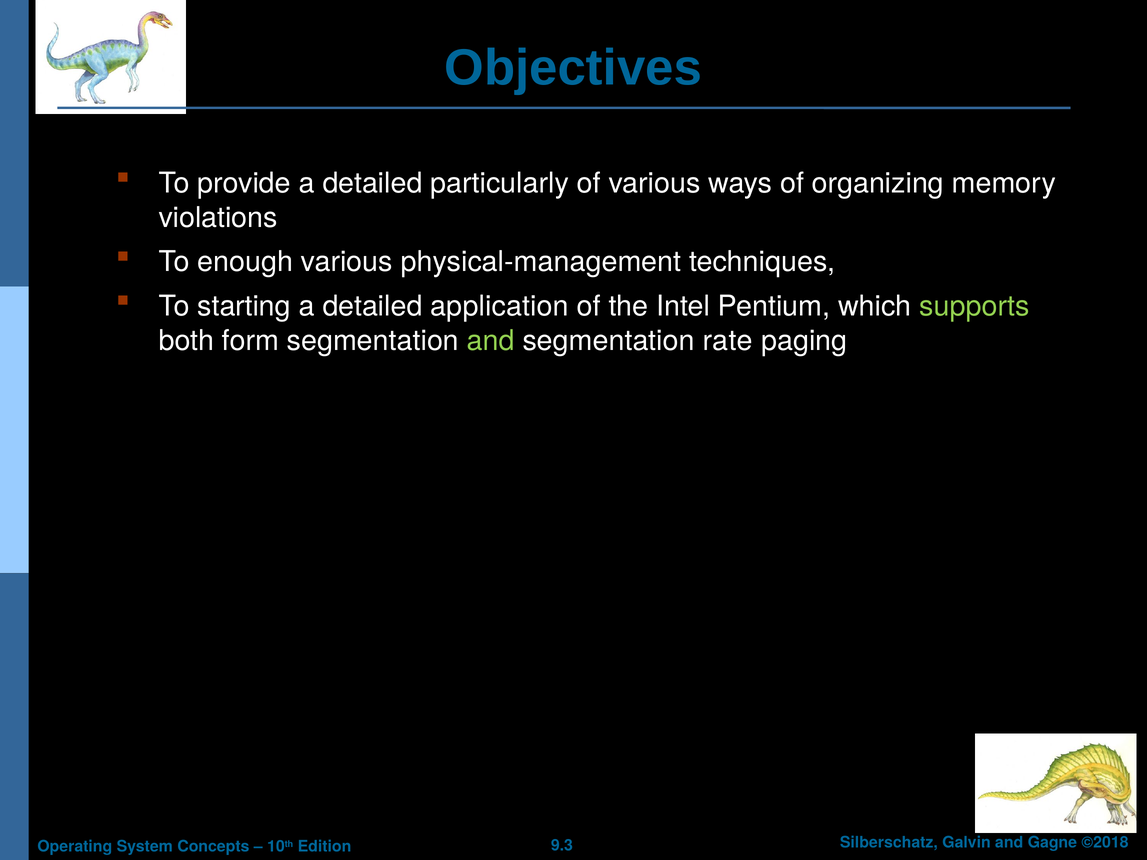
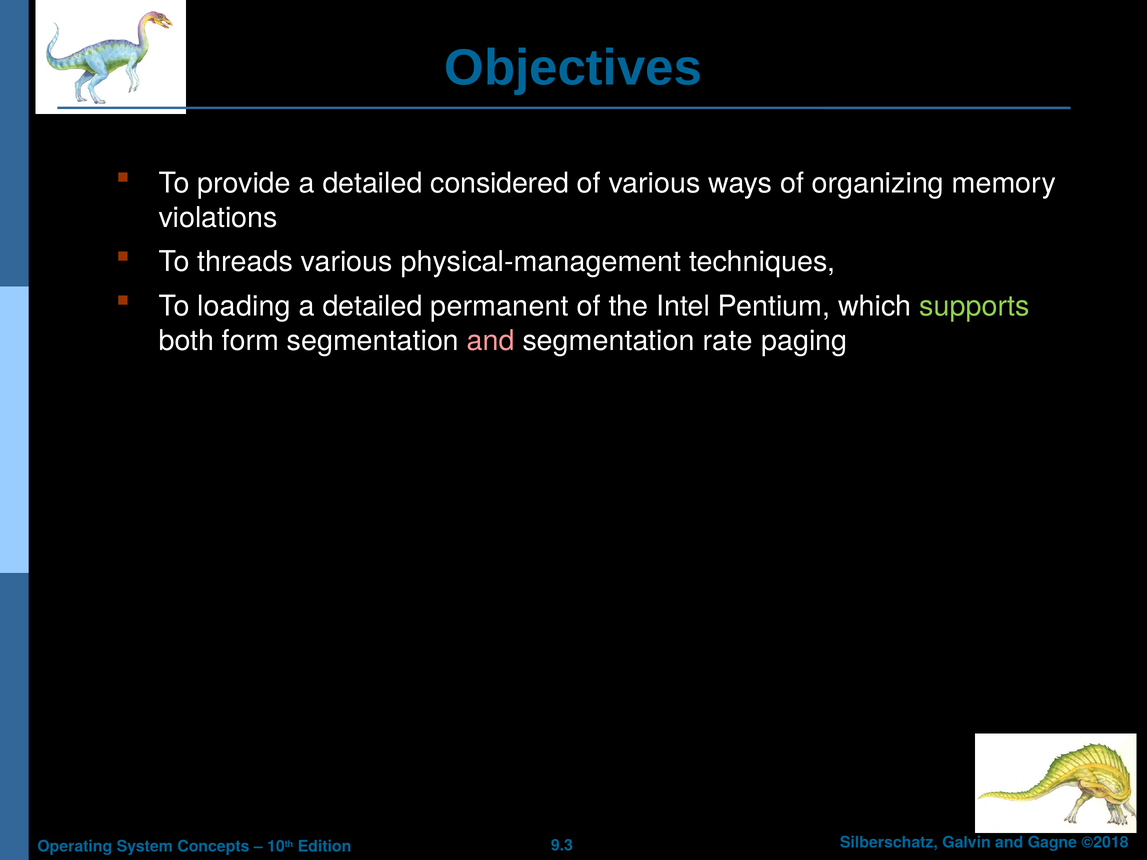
particularly: particularly -> considered
enough: enough -> threads
starting: starting -> loading
application: application -> permanent
and at (491, 341) colour: light green -> pink
